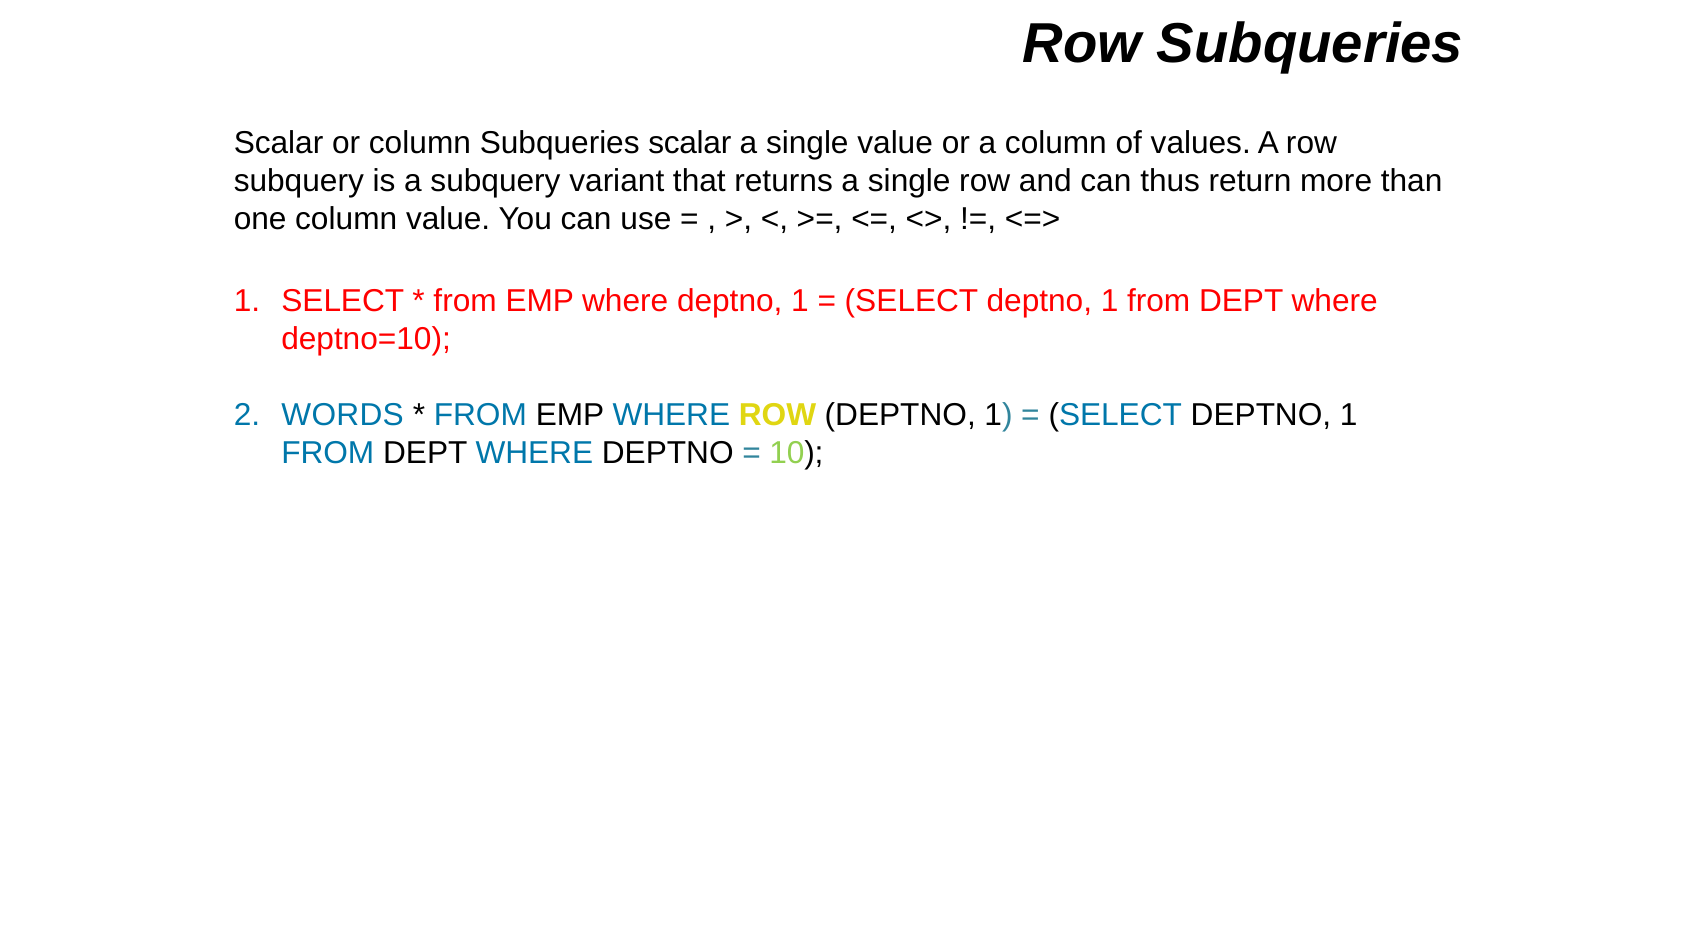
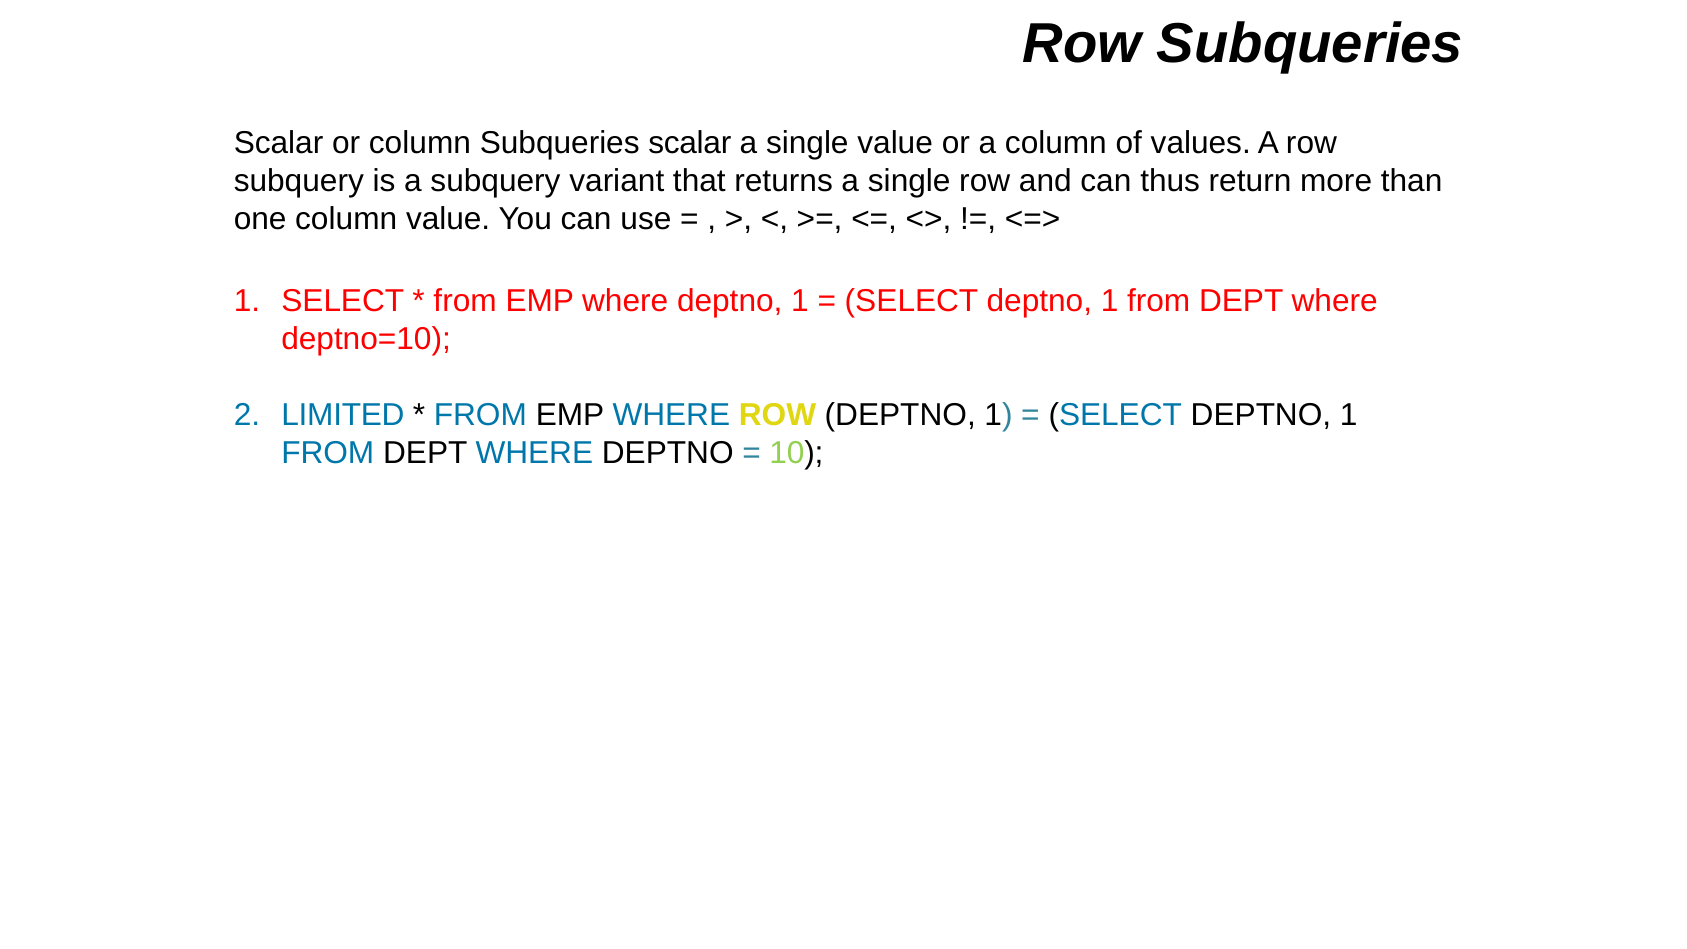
WORDS: WORDS -> LIMITED
